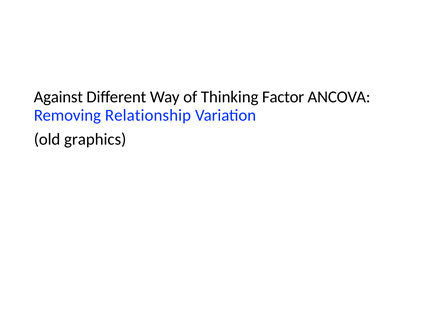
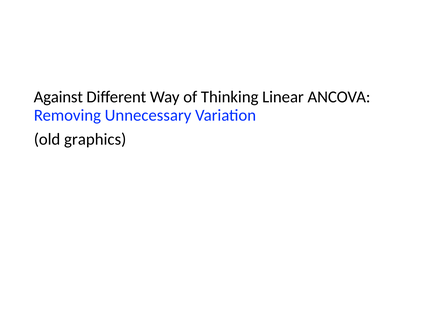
Factor: Factor -> Linear
Relationship: Relationship -> Unnecessary
